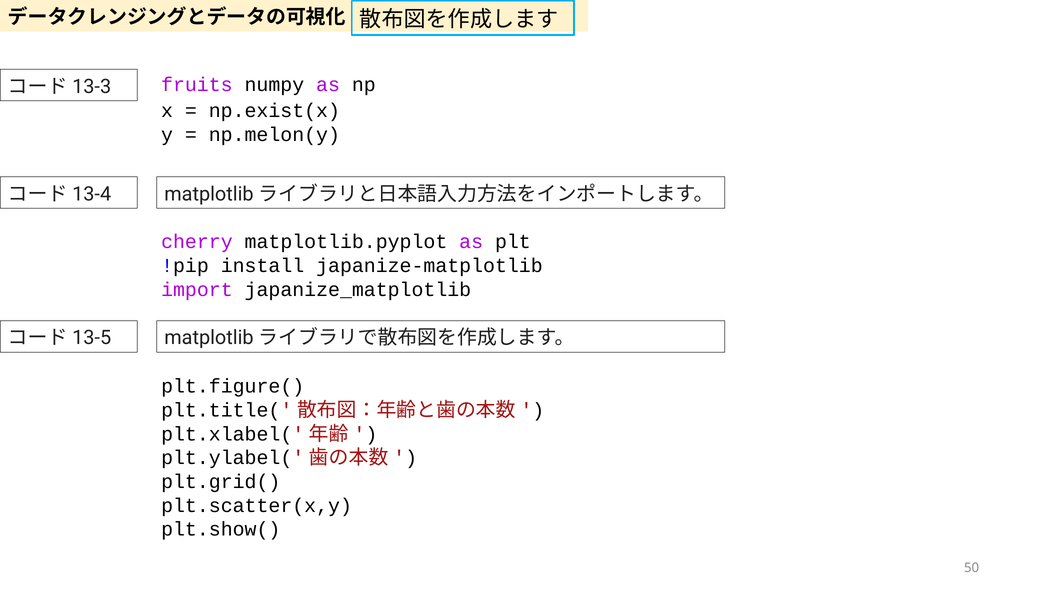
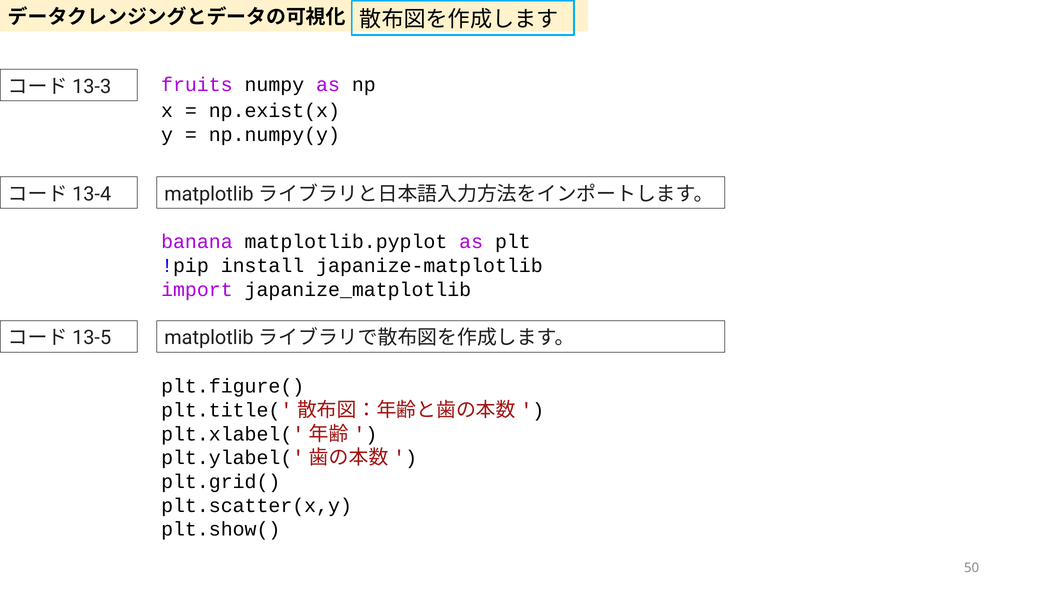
np.melon(y: np.melon(y -> np.numpy(y
cherry: cherry -> banana
